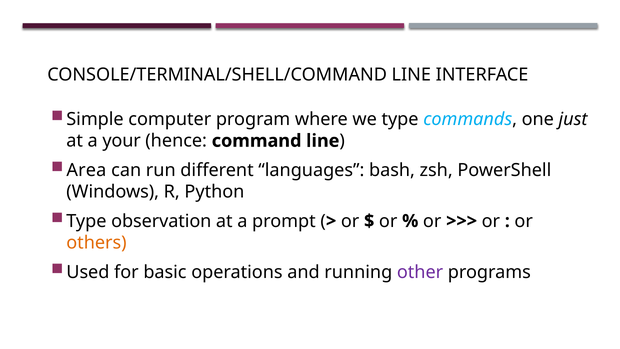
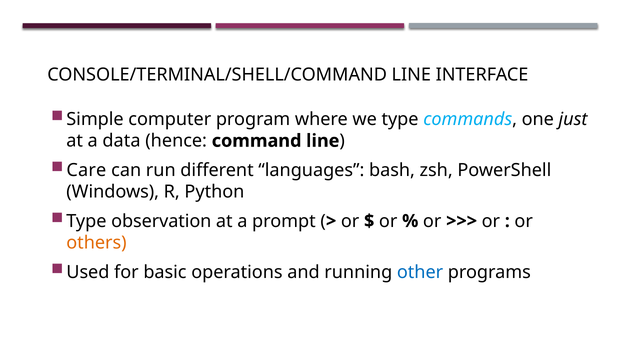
your: your -> data
Area: Area -> Care
other colour: purple -> blue
